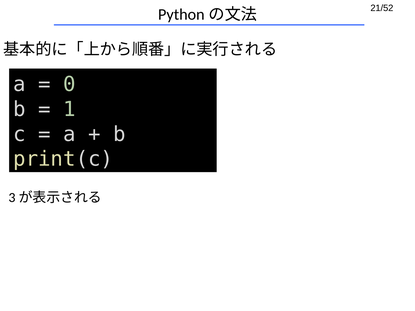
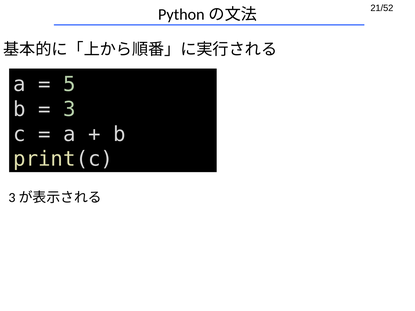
0: 0 -> 5
1: 1 -> 3
